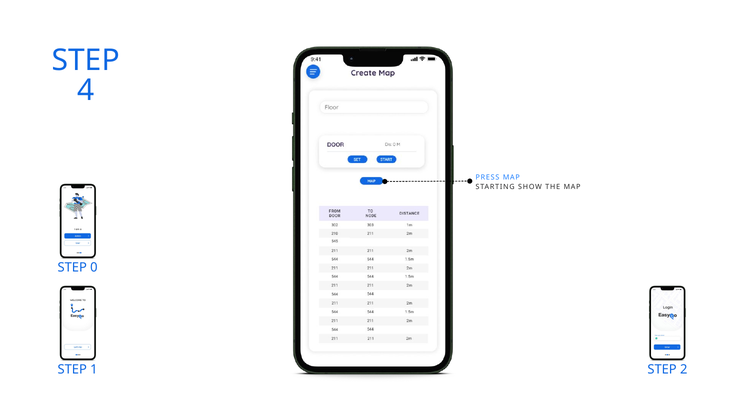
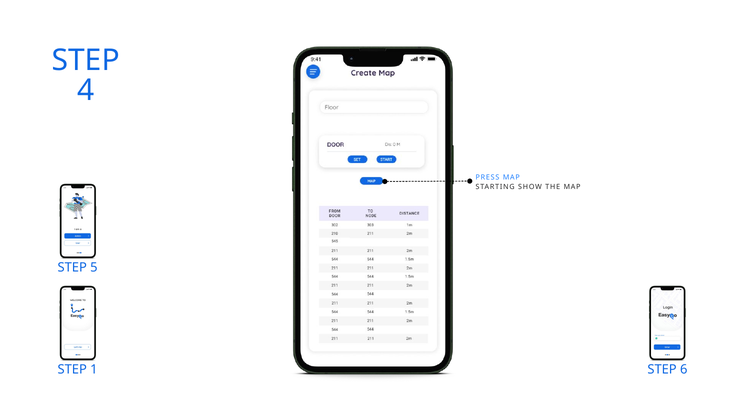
0: 0 -> 5
2: 2 -> 6
